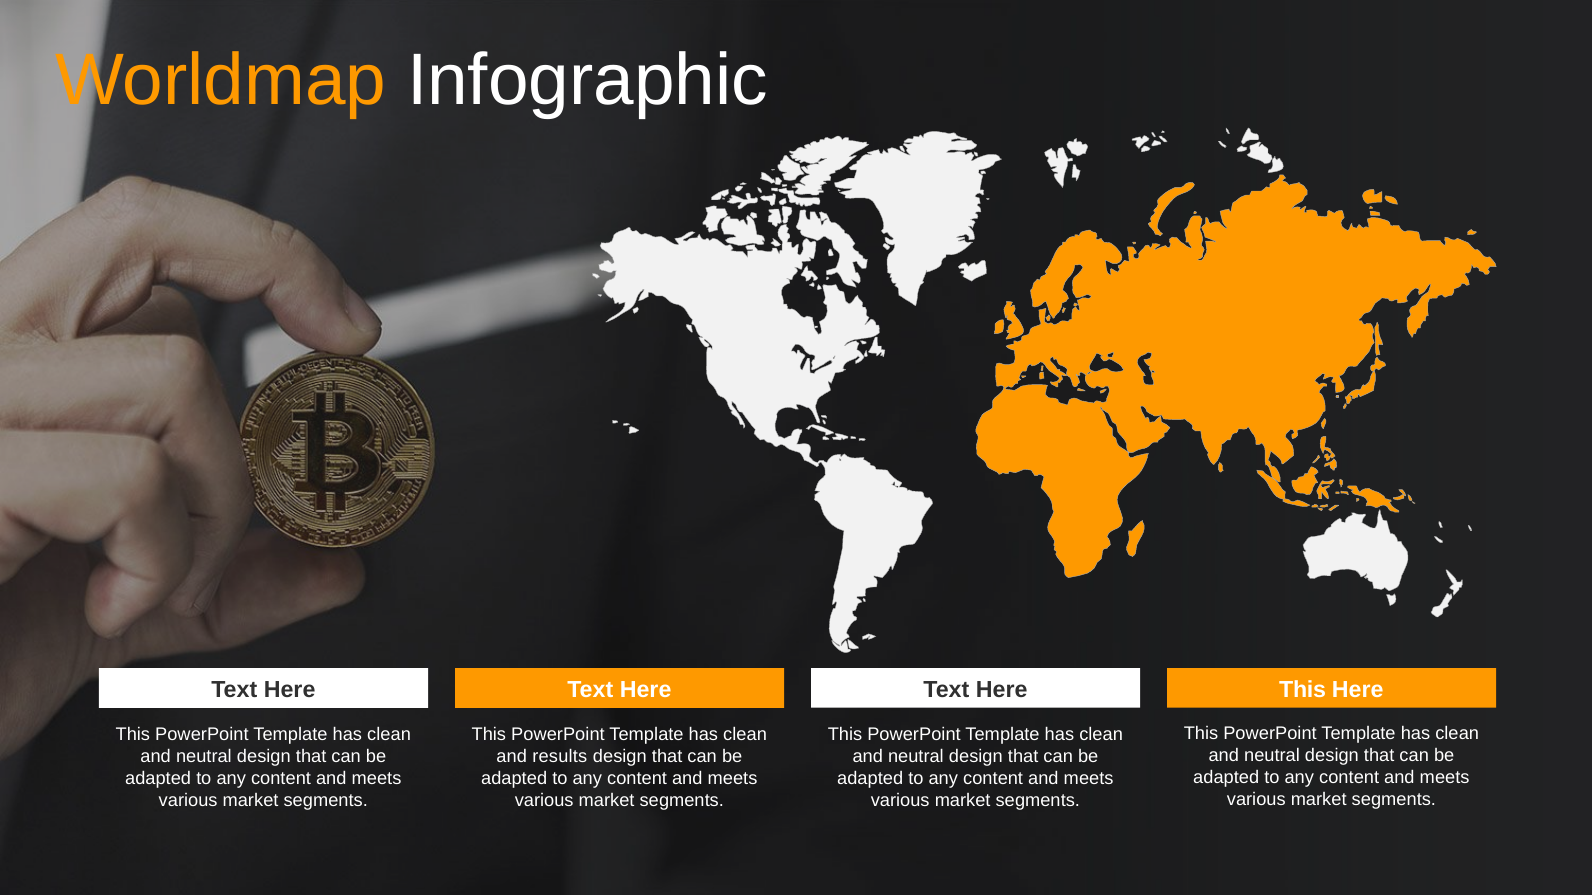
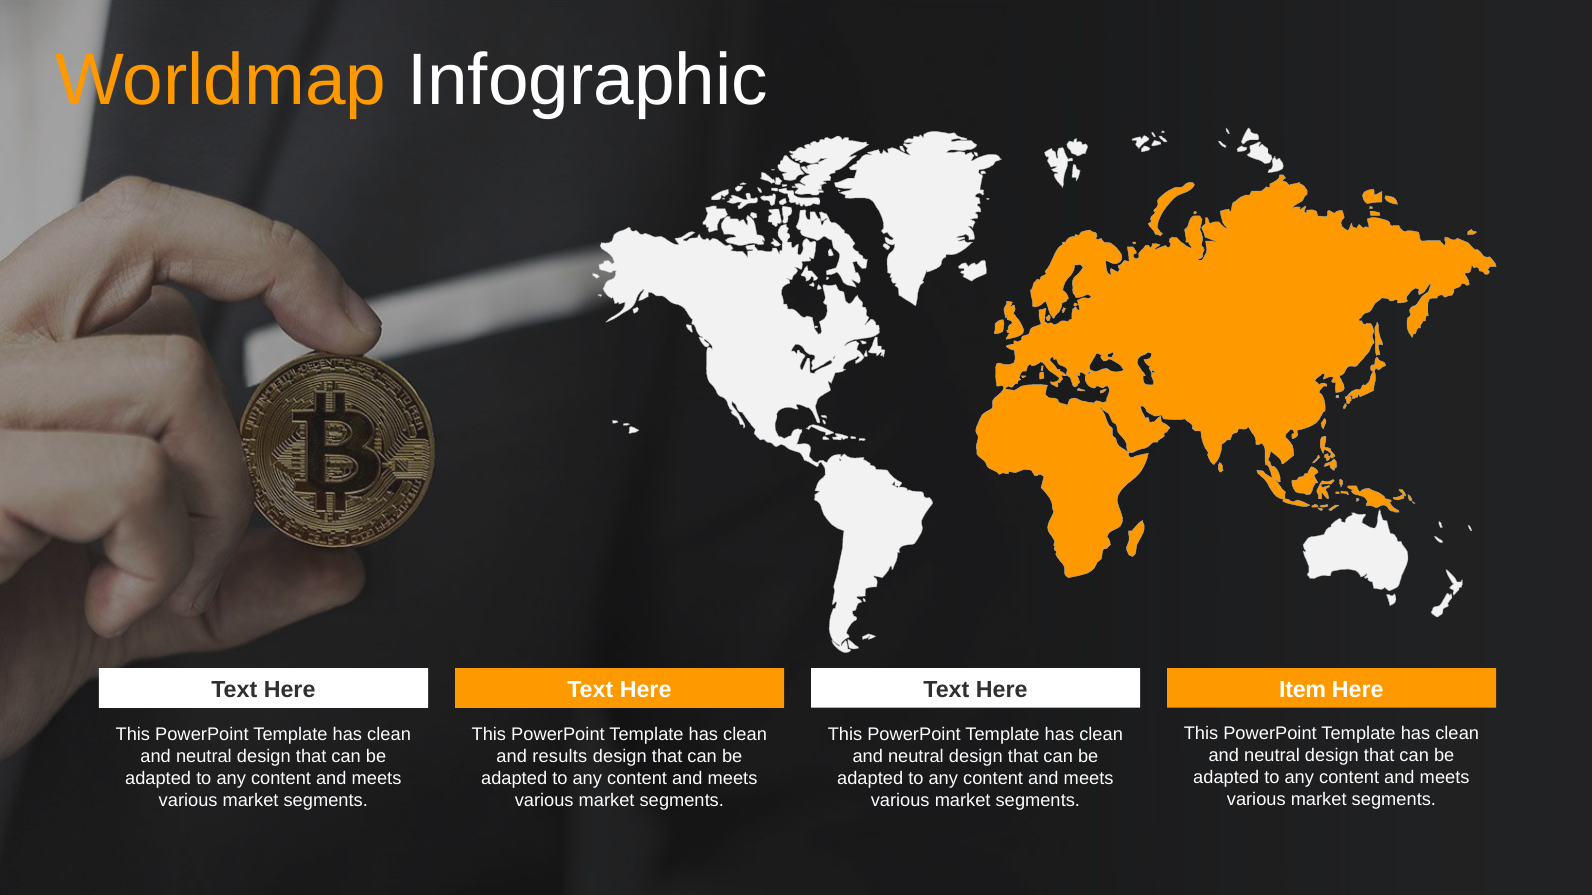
This at (1303, 690): This -> Item
